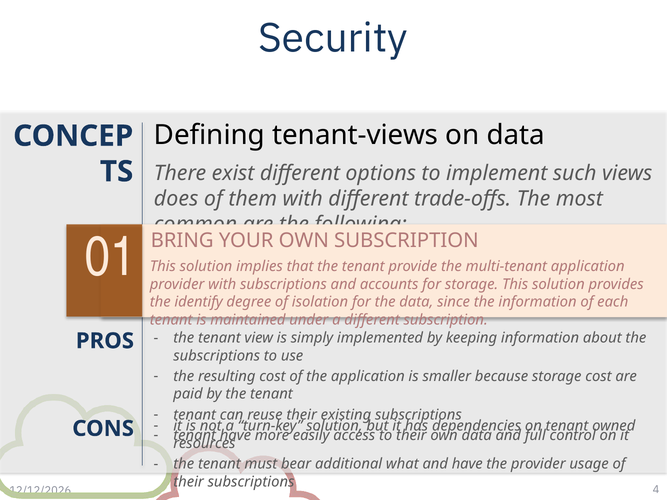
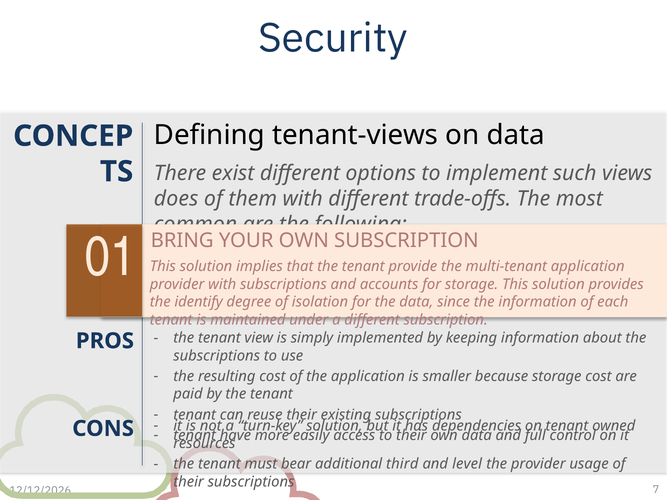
what: what -> third
and have: have -> level
4: 4 -> 7
